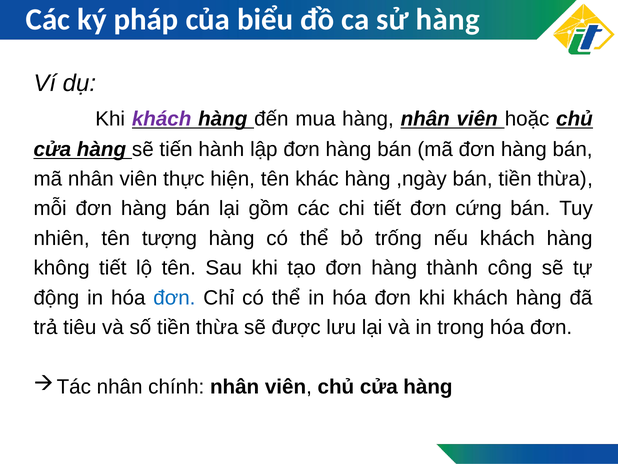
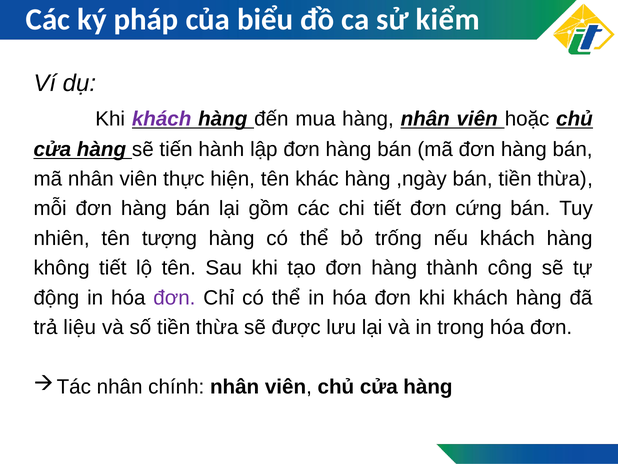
sử hàng: hàng -> kiểm
đơn at (174, 297) colour: blue -> purple
tiêu: tiêu -> liệu
